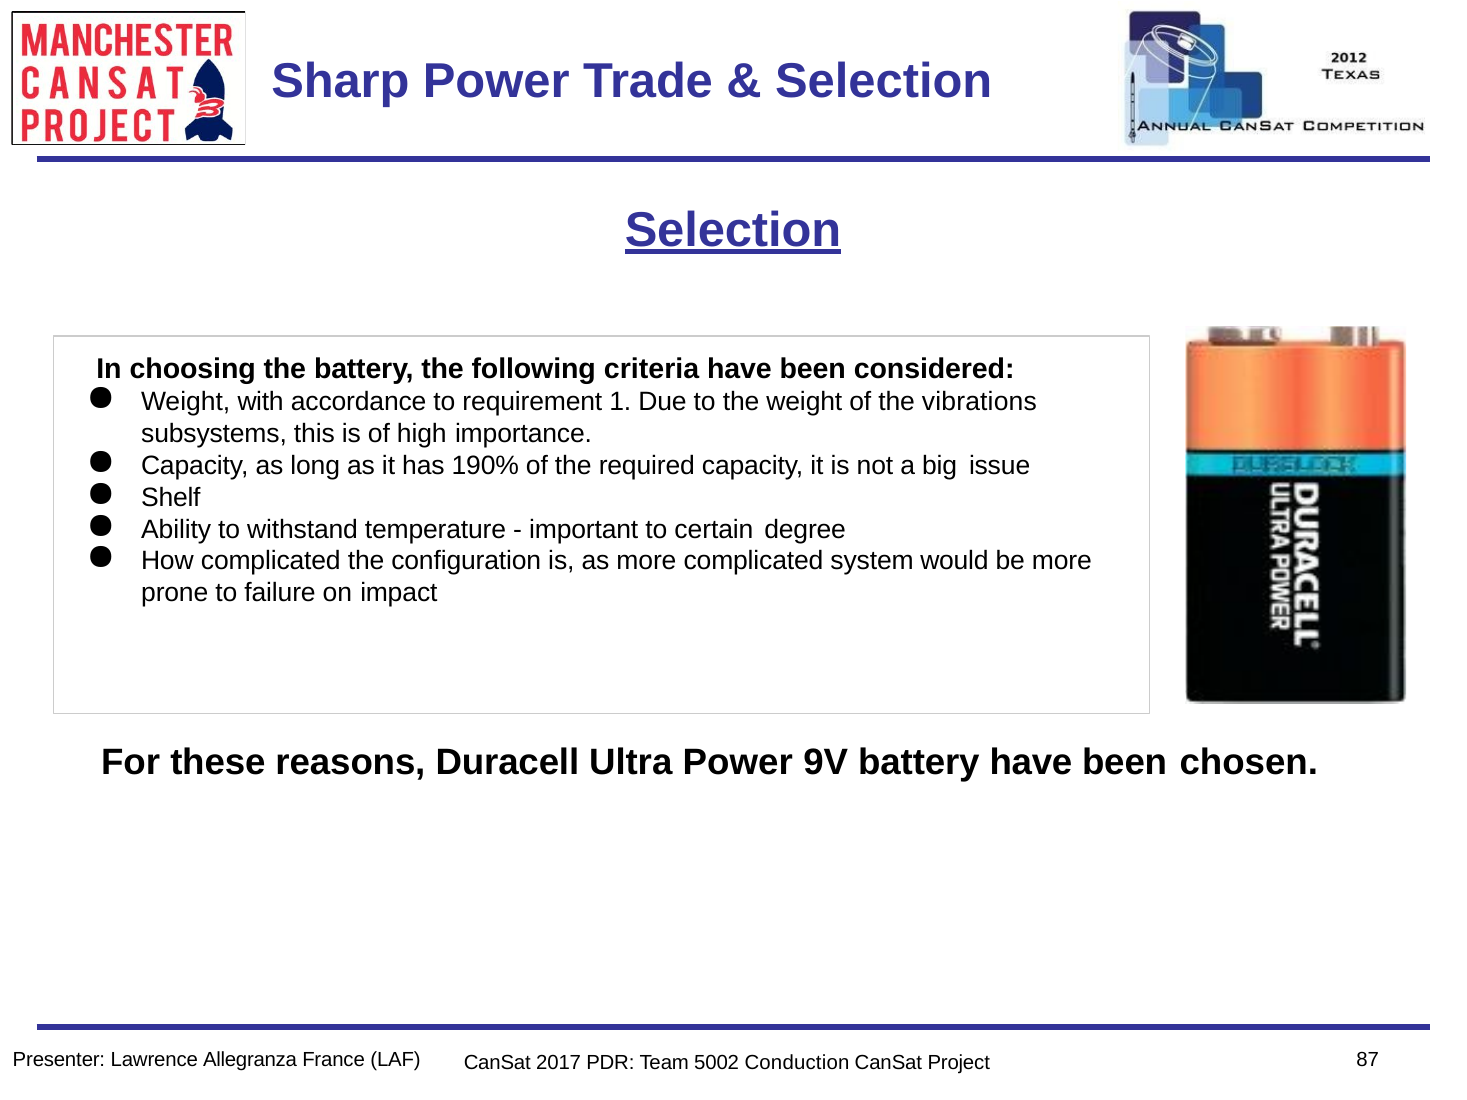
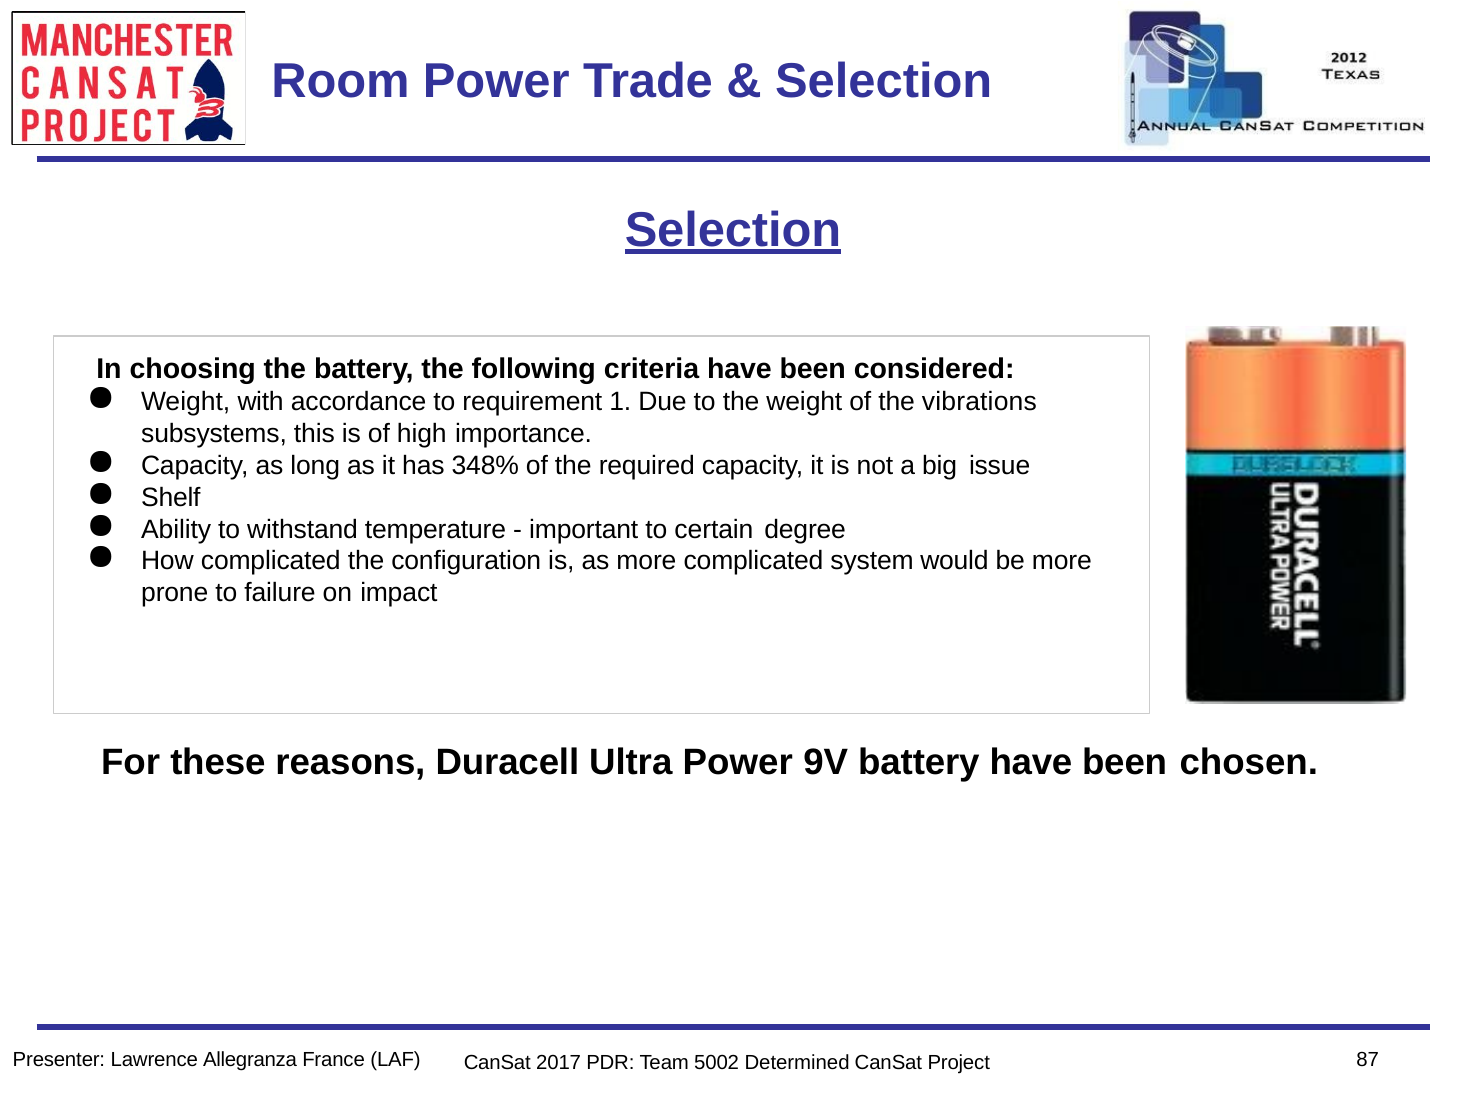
Sharp: Sharp -> Room
190%: 190% -> 348%
Conduction: Conduction -> Determined
